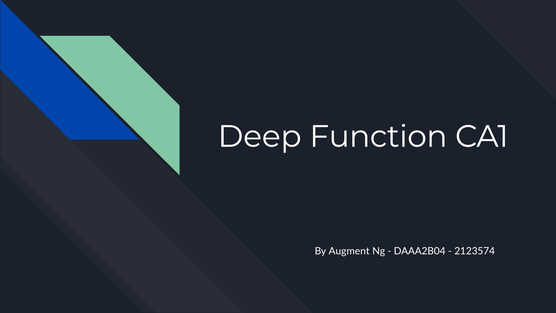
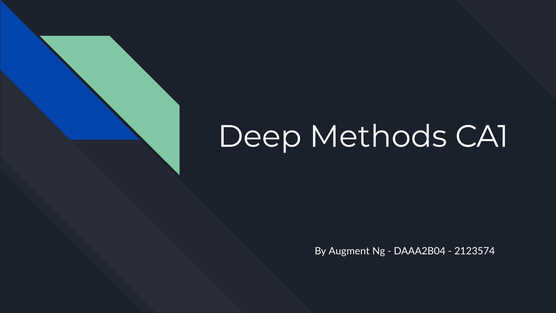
Function: Function -> Methods
